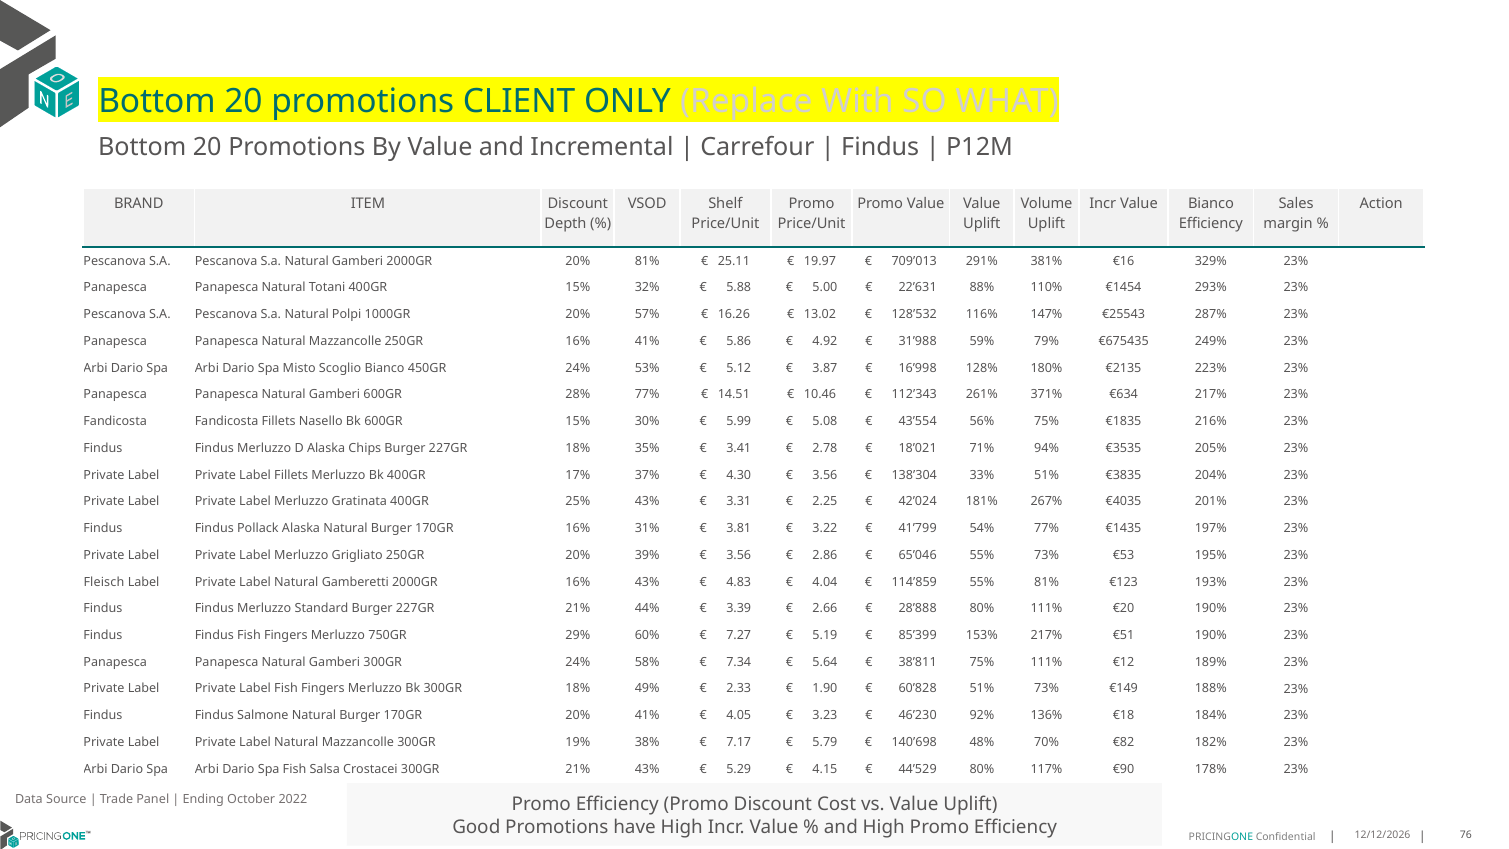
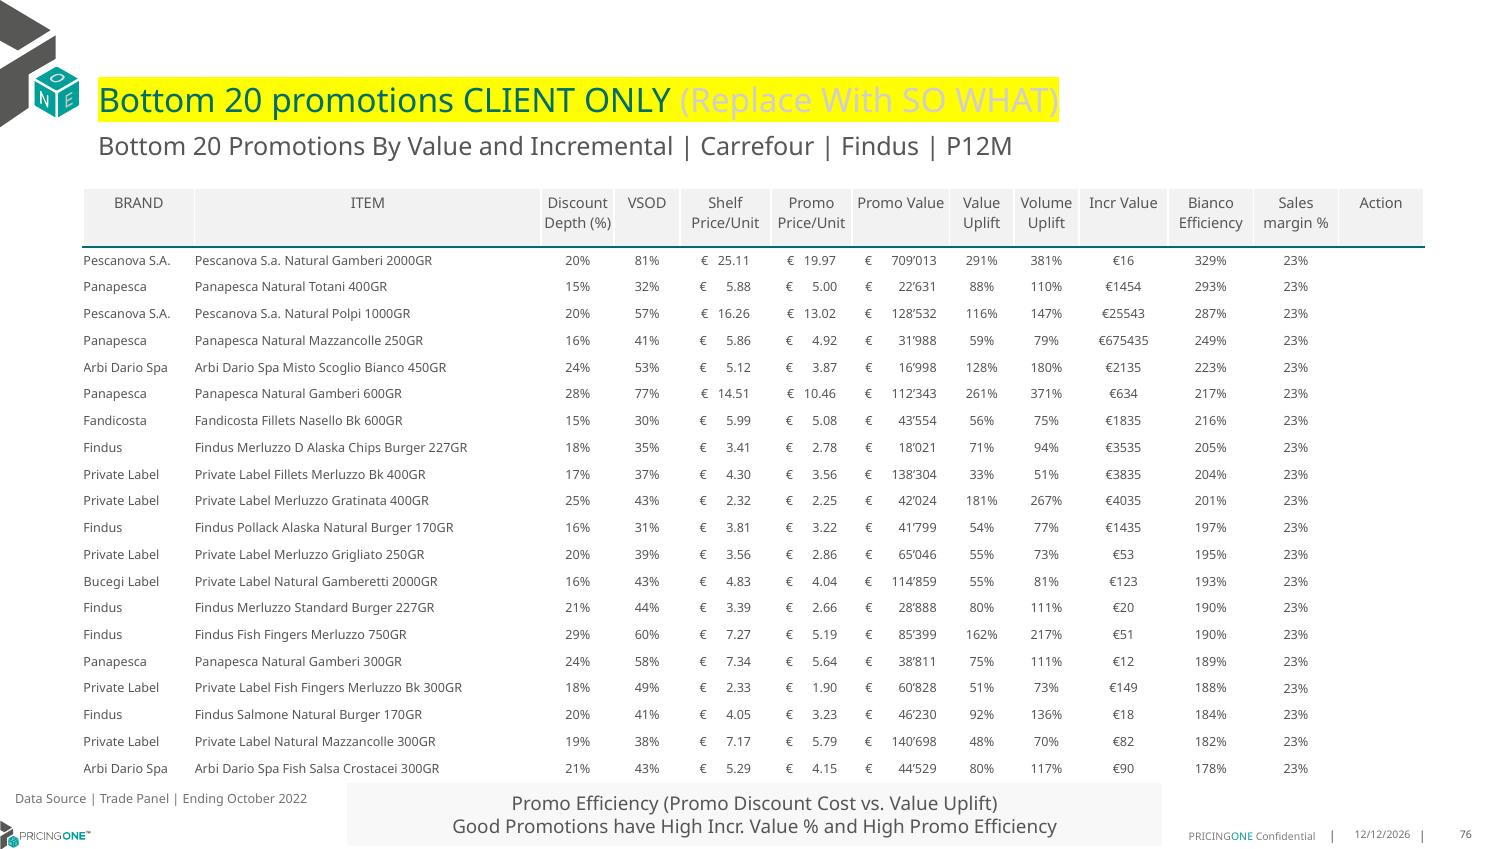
3.31: 3.31 -> 2.32
Fleisch: Fleisch -> Bucegi
153%: 153% -> 162%
